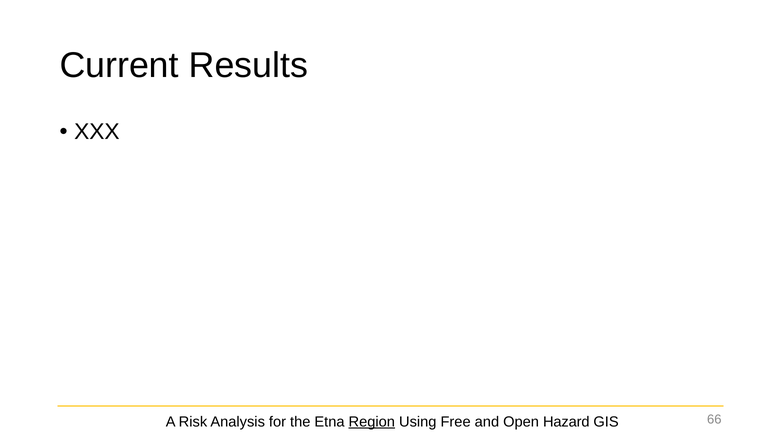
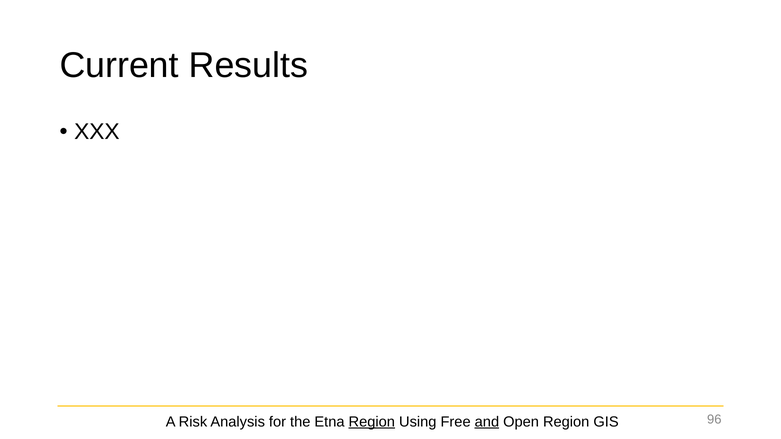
and underline: none -> present
Open Hazard: Hazard -> Region
66: 66 -> 96
